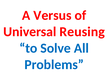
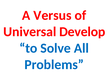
Reusing: Reusing -> Develop
